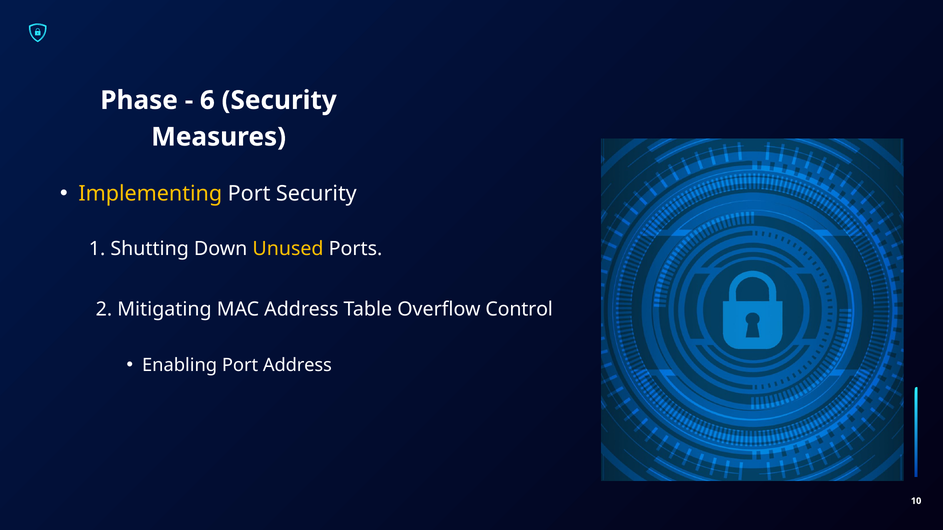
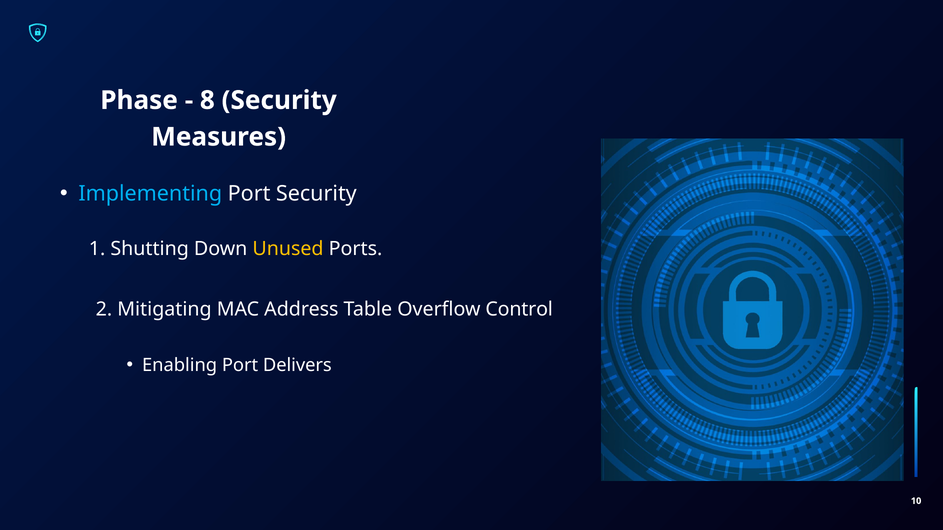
6: 6 -> 8
Implementing colour: yellow -> light blue
Port Address: Address -> Delivers
